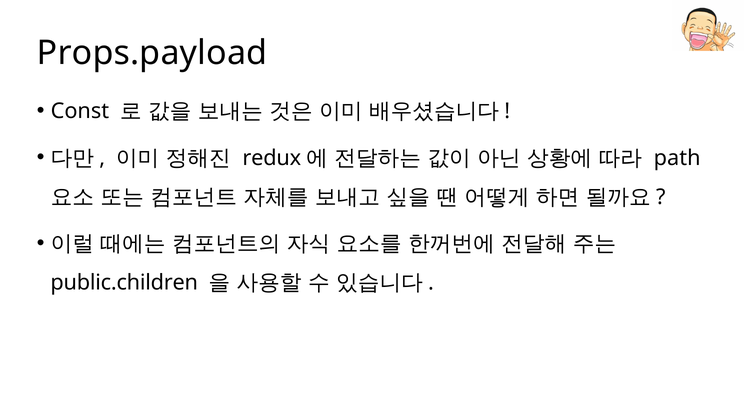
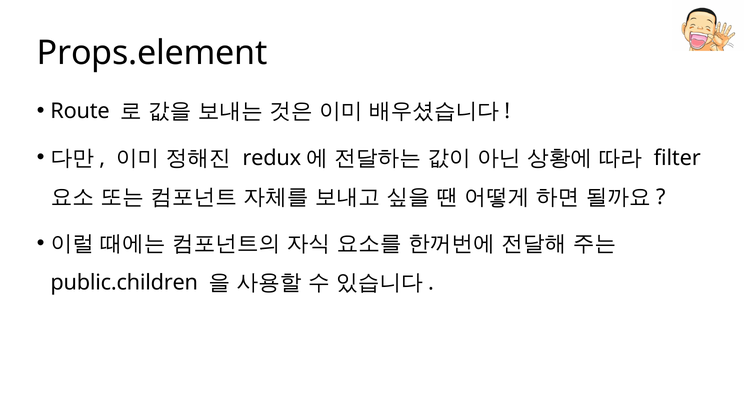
Props.payload: Props.payload -> Props.element
Const: Const -> Route
path: path -> filter
